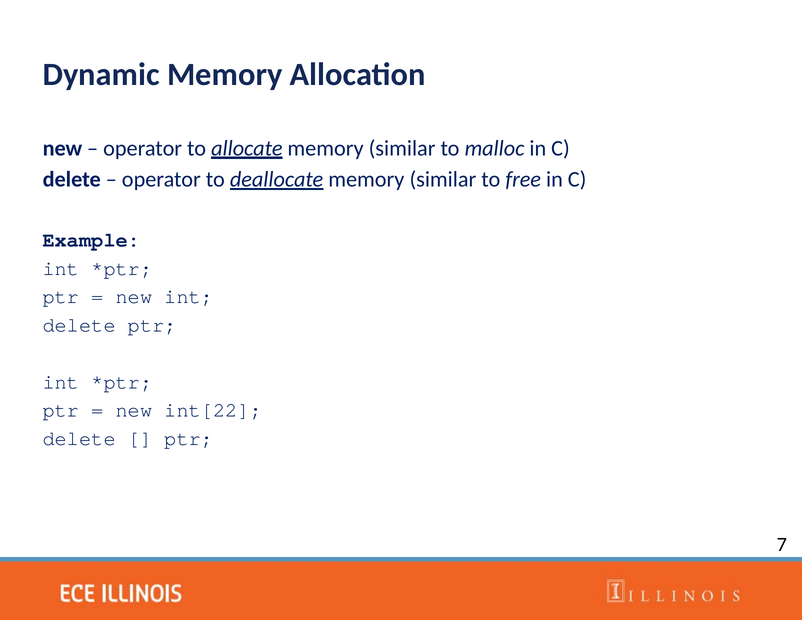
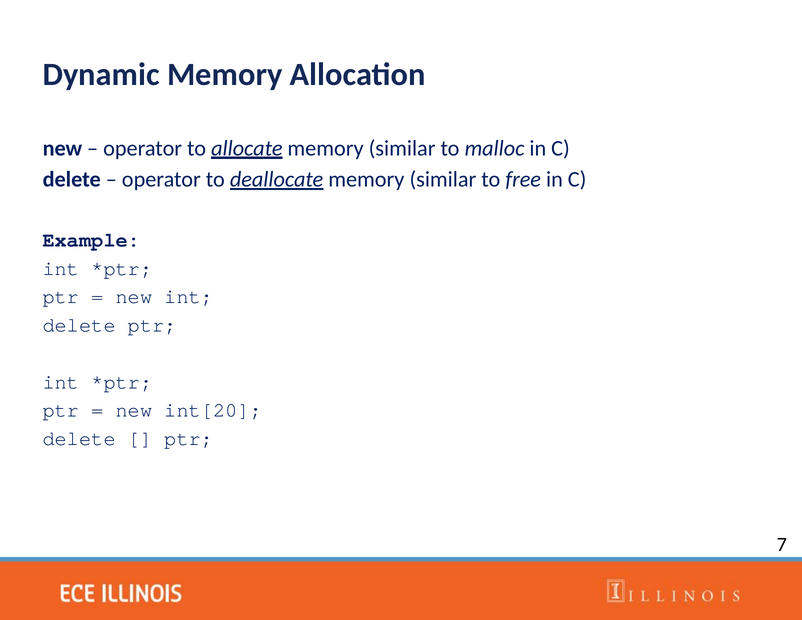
int[22: int[22 -> int[20
